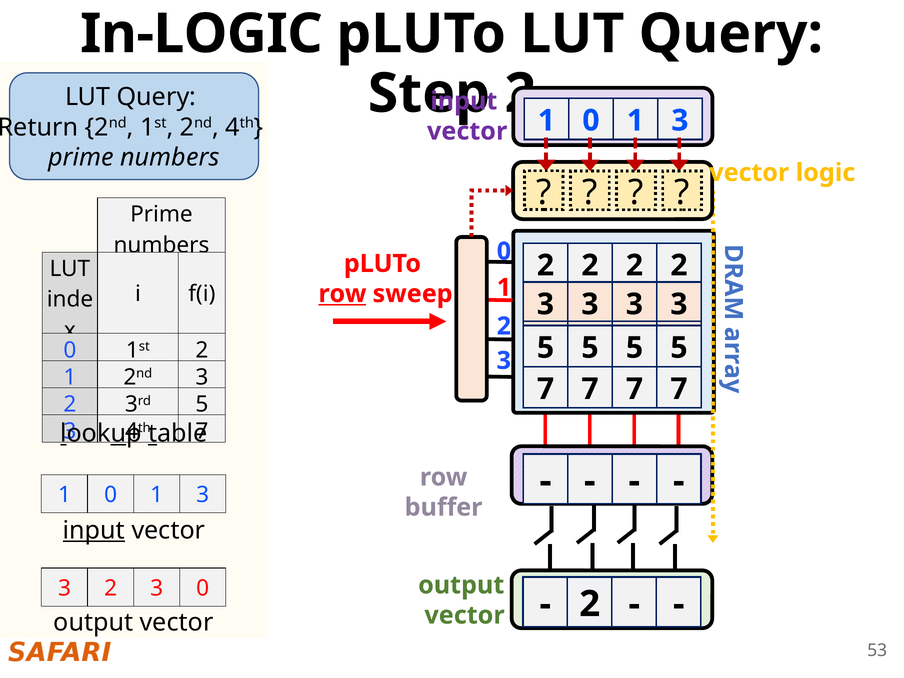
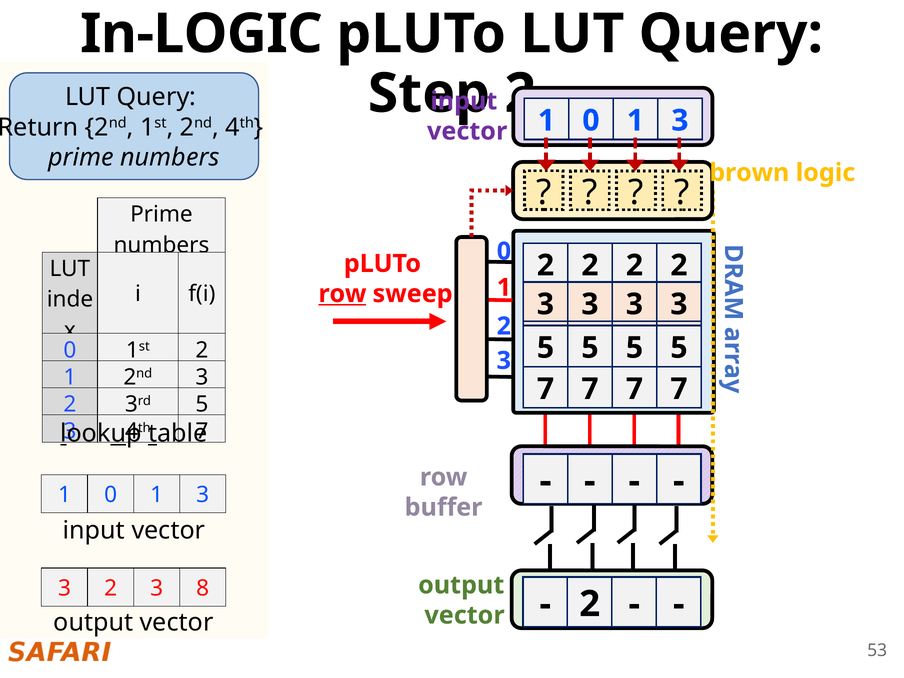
vector at (749, 173): vector -> brown
input at (94, 530) underline: present -> none
3 0: 0 -> 8
